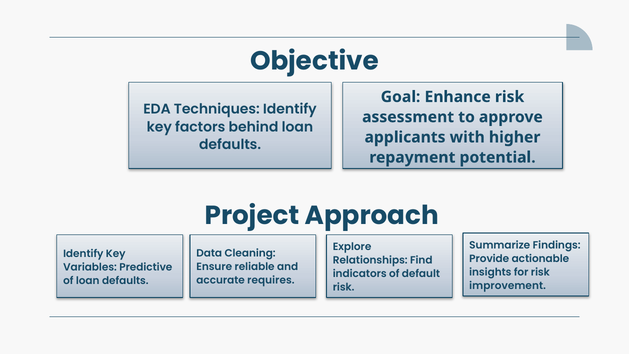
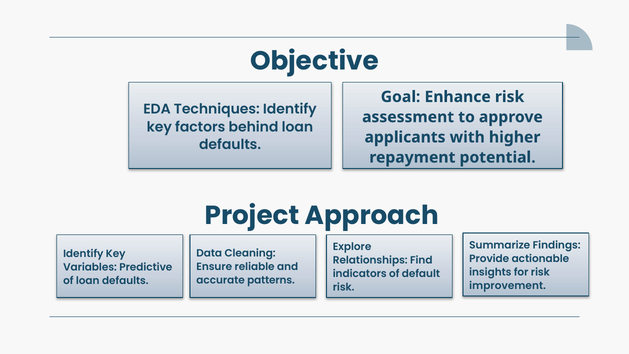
requires: requires -> patterns
